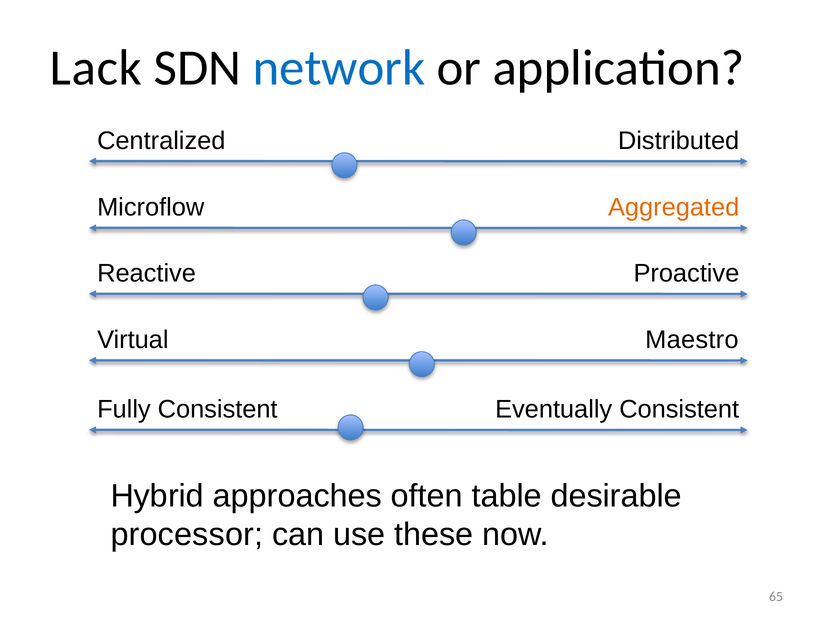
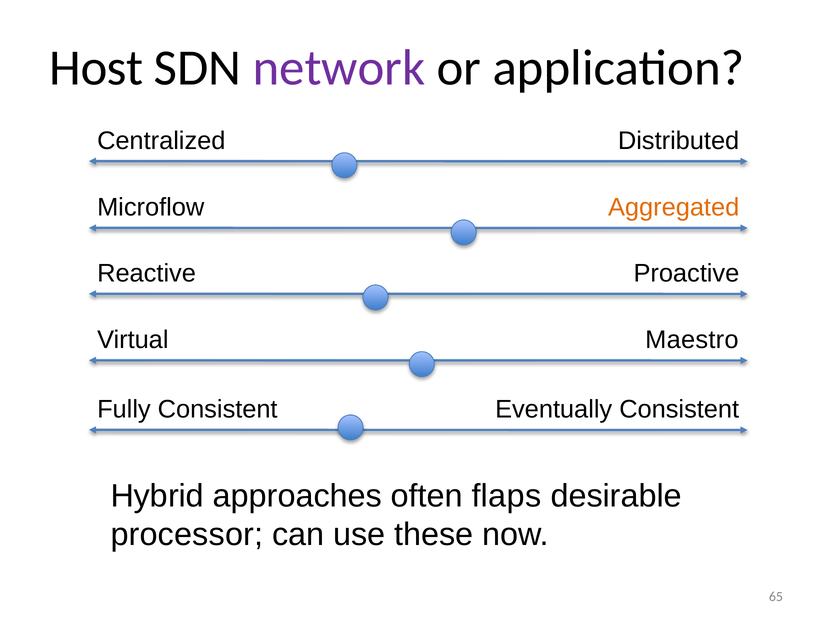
Lack: Lack -> Host
network colour: blue -> purple
table: table -> flaps
